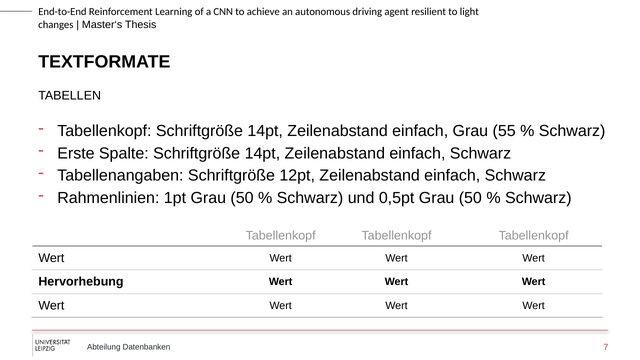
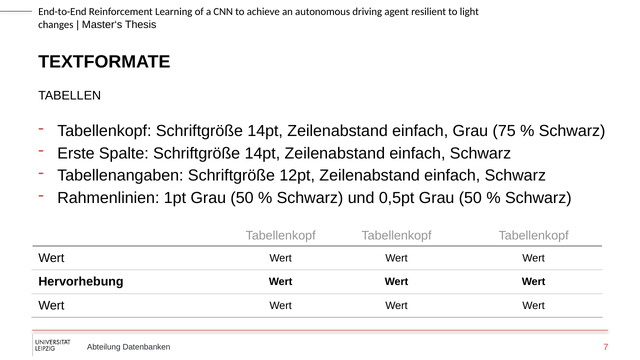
55: 55 -> 75
